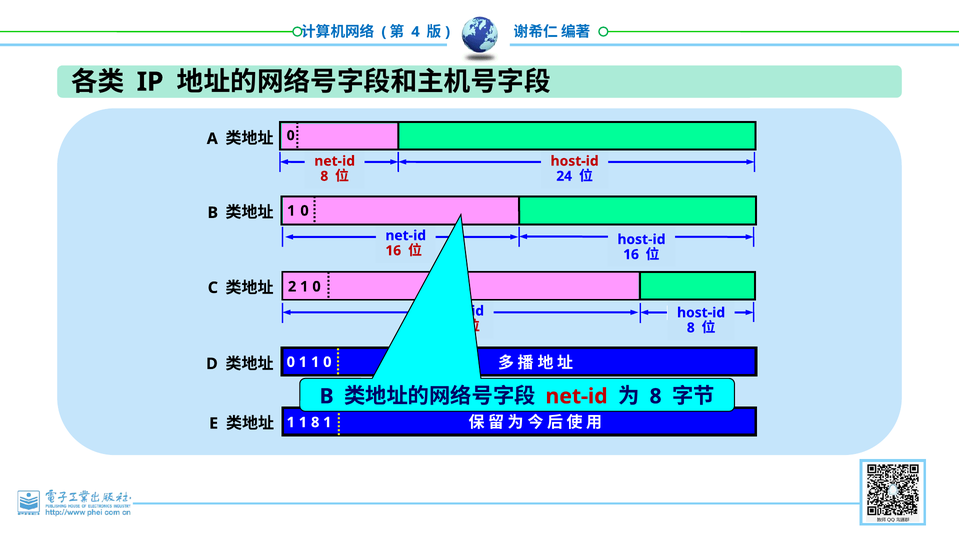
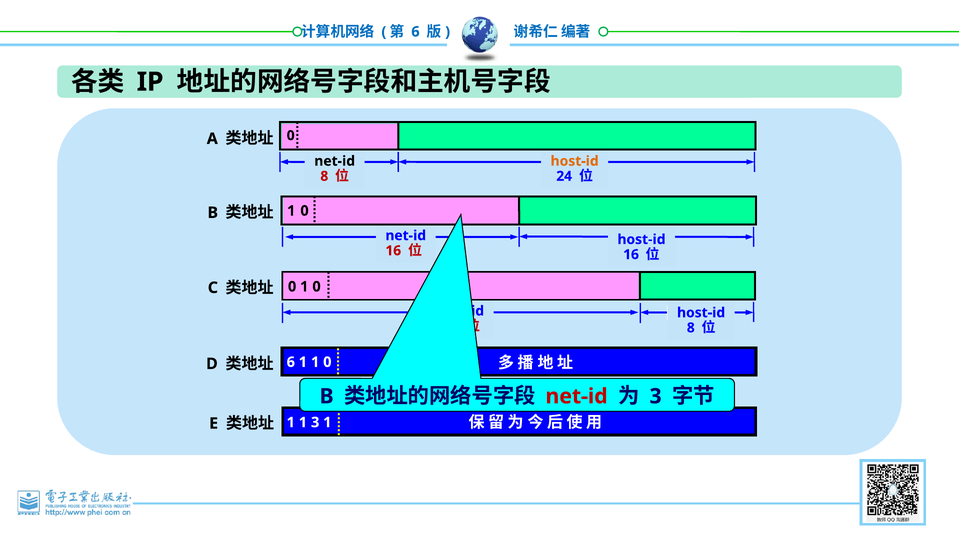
4 at (415, 32): 4 -> 6
net-id at (335, 161) colour: red -> black
host-id at (575, 161) colour: red -> orange
2 at (292, 287): 2 -> 0
0 at (291, 362): 0 -> 6
8 at (656, 397): 8 -> 3
1 8: 8 -> 3
